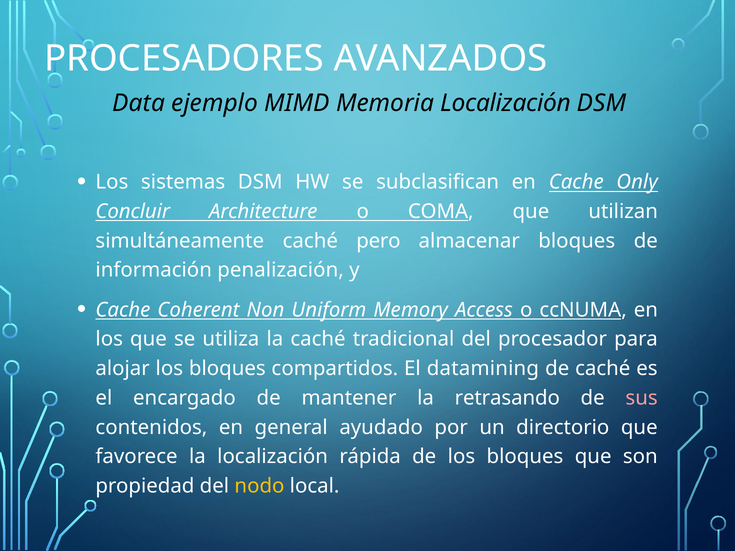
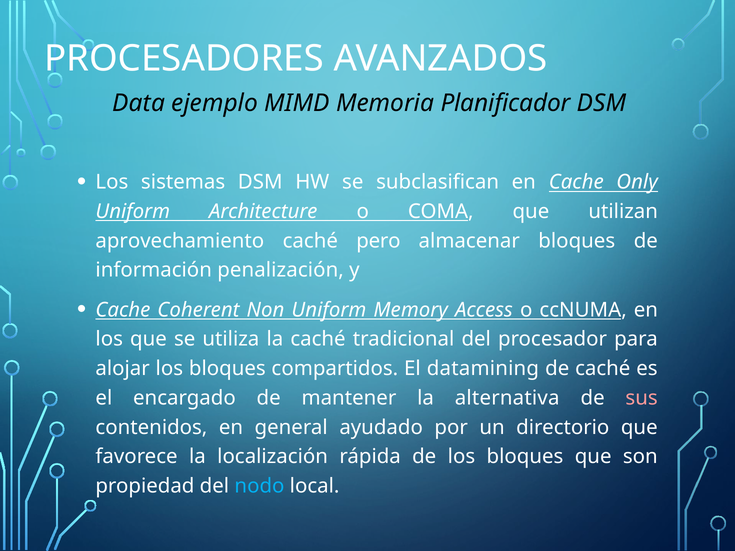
Memoria Localización: Localización -> Planificador
Concluir at (133, 212): Concluir -> Uniform
simultáneamente: simultáneamente -> aprovechamiento
retrasando: retrasando -> alternativa
nodo colour: yellow -> light blue
